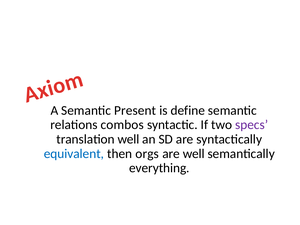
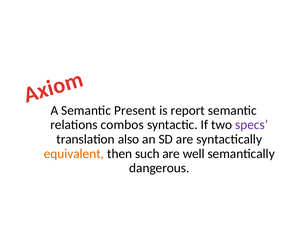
define: define -> report
translation well: well -> also
equivalent colour: blue -> orange
orgs: orgs -> such
everything: everything -> dangerous
